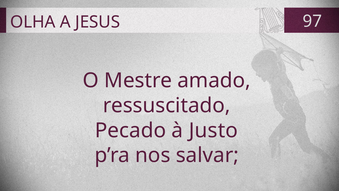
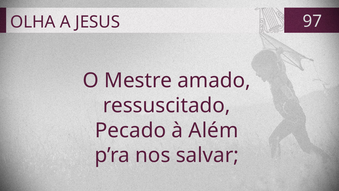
Justo: Justo -> Além
